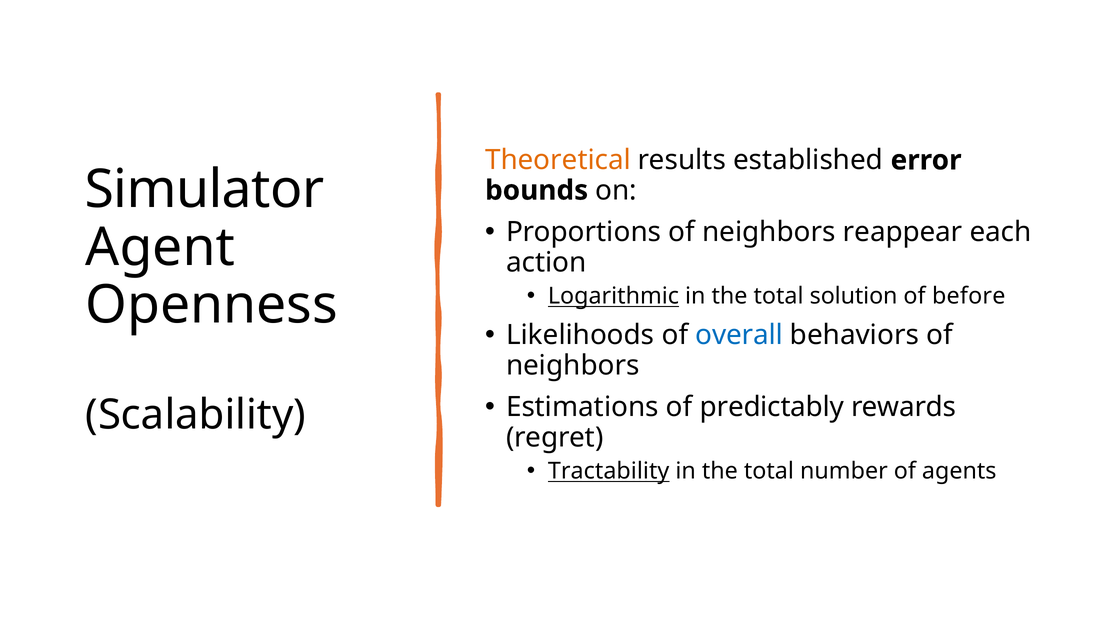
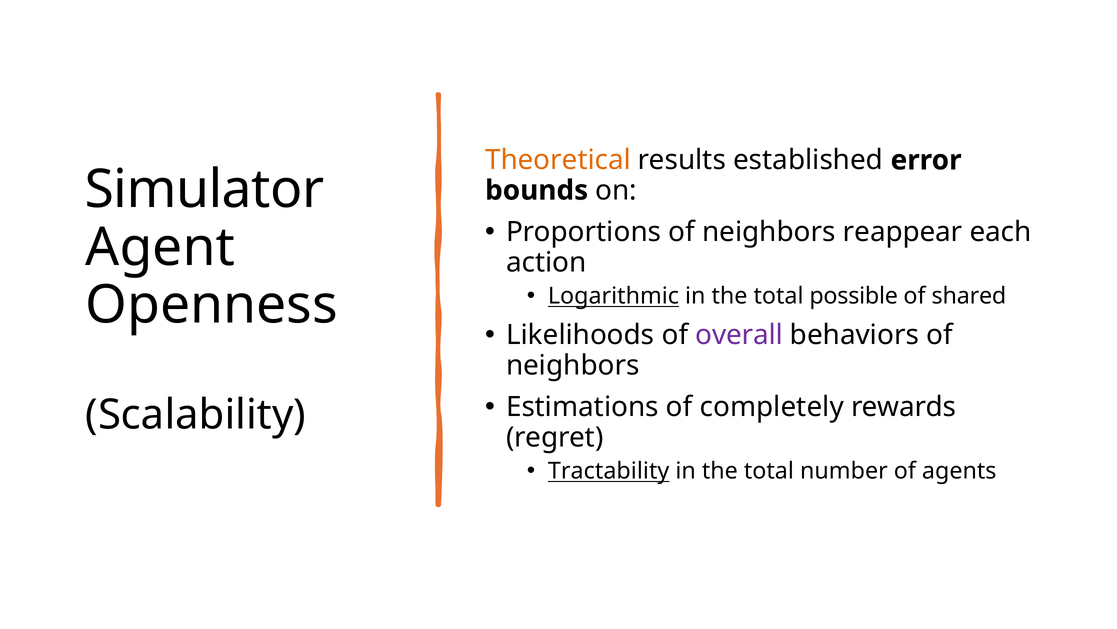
solution: solution -> possible
before: before -> shared
overall colour: blue -> purple
predictably: predictably -> completely
